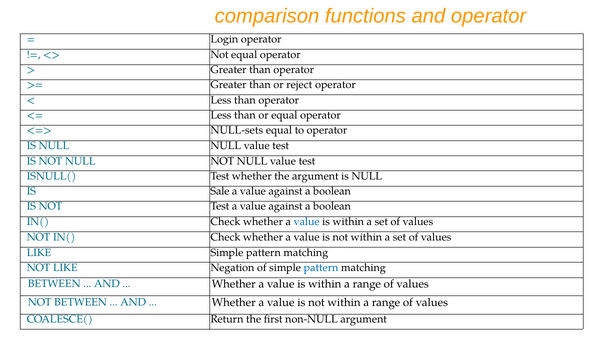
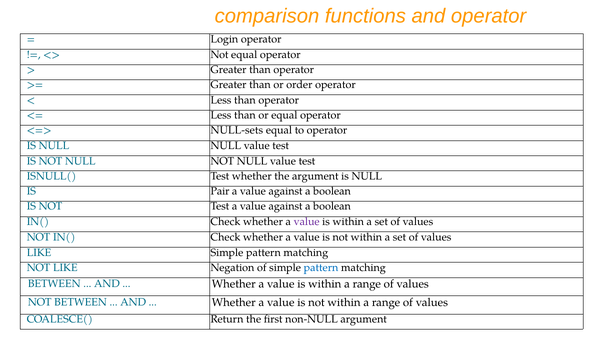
reject: reject -> order
Sale: Sale -> Pair
value at (307, 221) colour: blue -> purple
